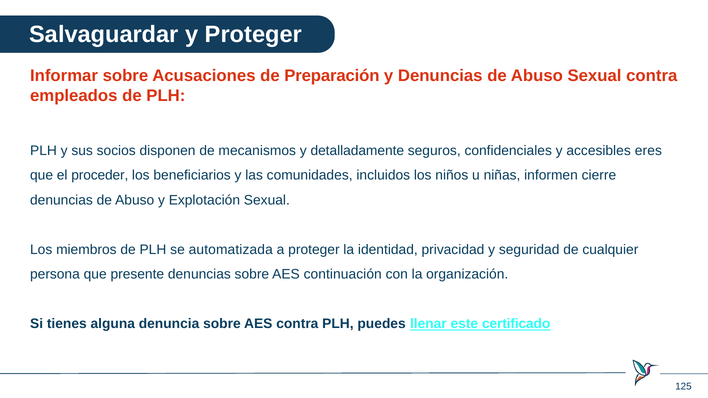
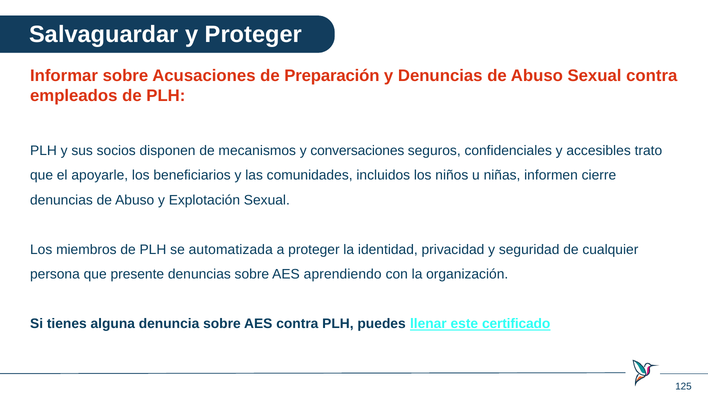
detalladamente: detalladamente -> conversaciones
eres: eres -> trato
proceder: proceder -> apoyarle
continuación: continuación -> aprendiendo
